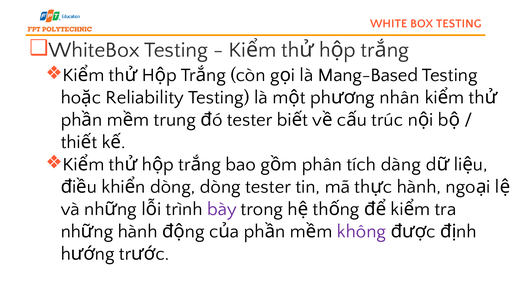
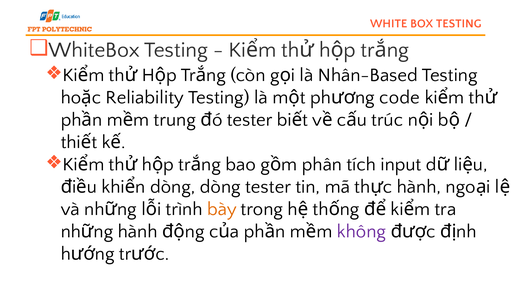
Mang-Based: Mang-Based -> Nhân-Based
nhân: nhân -> code
dàng: dàng -> input
bày colour: purple -> orange
